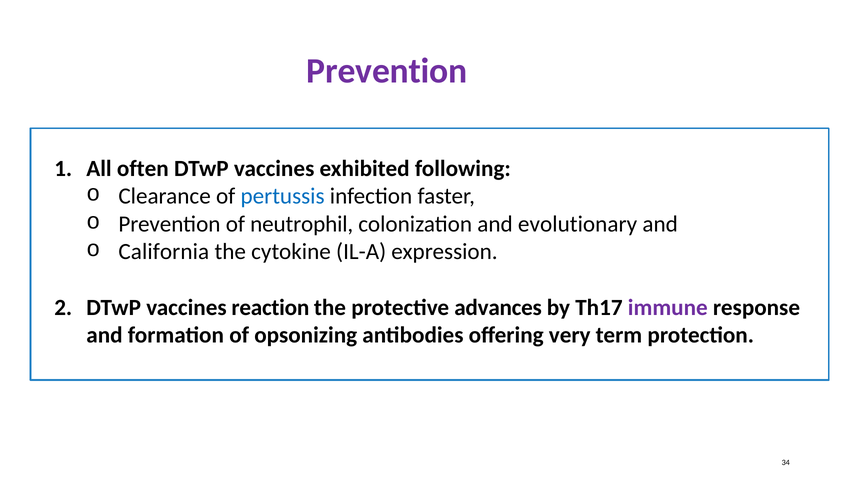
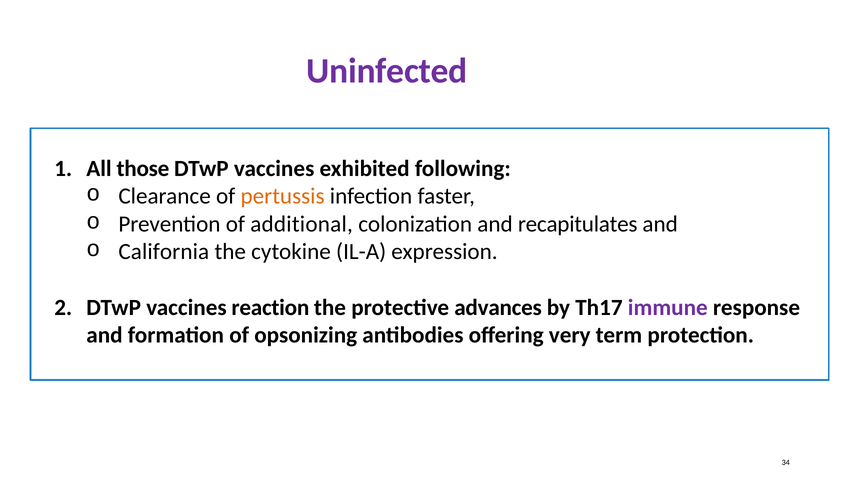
Prevention at (387, 71): Prevention -> Uninfected
often: often -> those
pertussis colour: blue -> orange
neutrophil: neutrophil -> additional
evolutionary: evolutionary -> recapitulates
